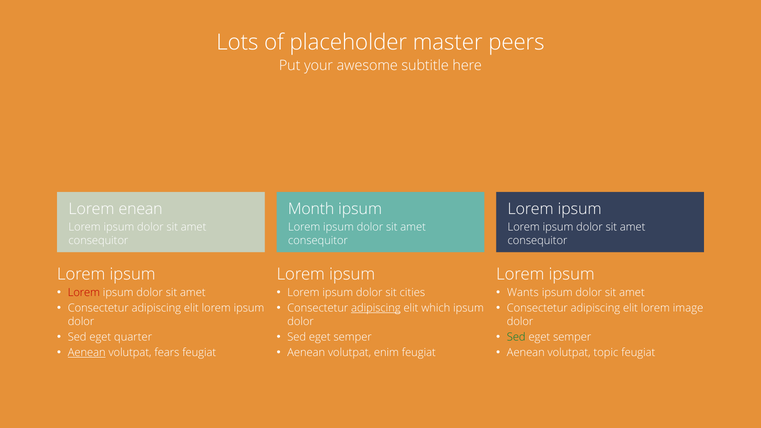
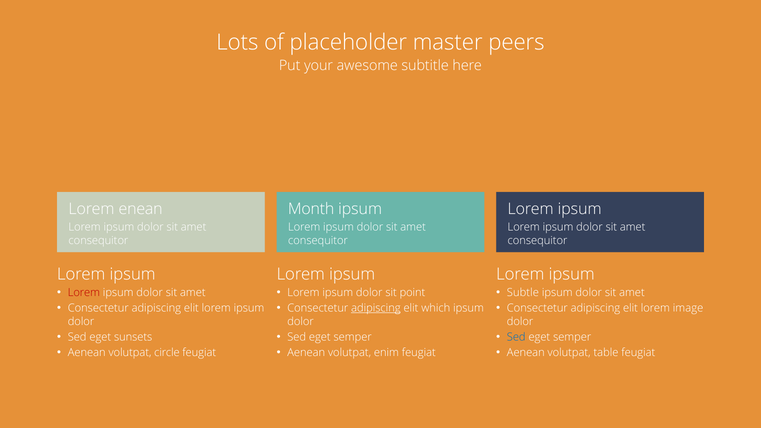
cities: cities -> point
Wants: Wants -> Subtle
quarter: quarter -> sunsets
Sed at (516, 337) colour: green -> blue
Aenean at (87, 353) underline: present -> none
fears: fears -> circle
topic: topic -> table
